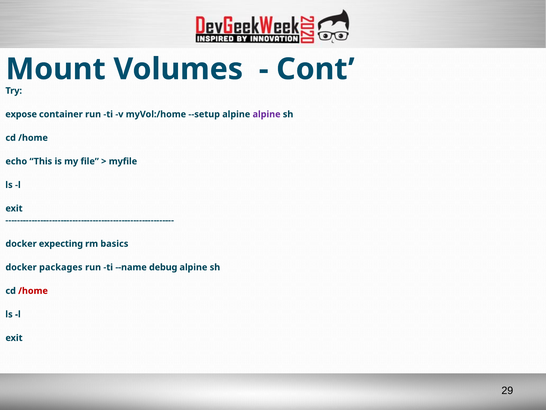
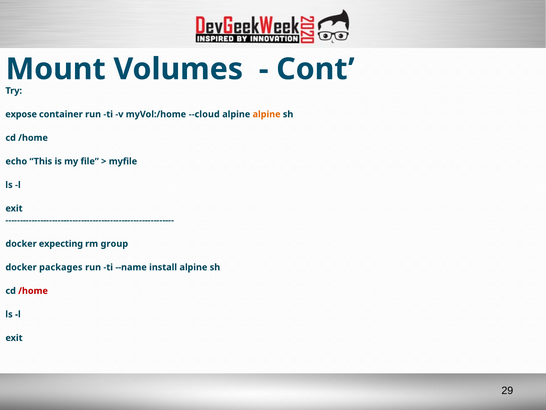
--setup: --setup -> --cloud
alpine at (267, 114) colour: purple -> orange
basics: basics -> group
debug: debug -> install
